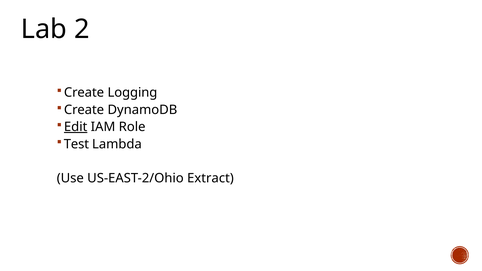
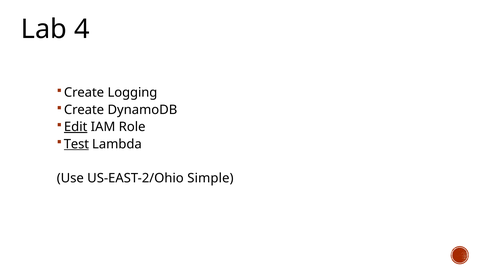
2: 2 -> 4
Test underline: none -> present
Extract: Extract -> Simple
